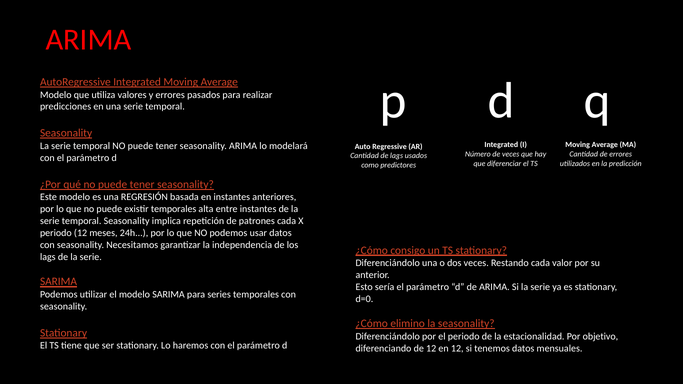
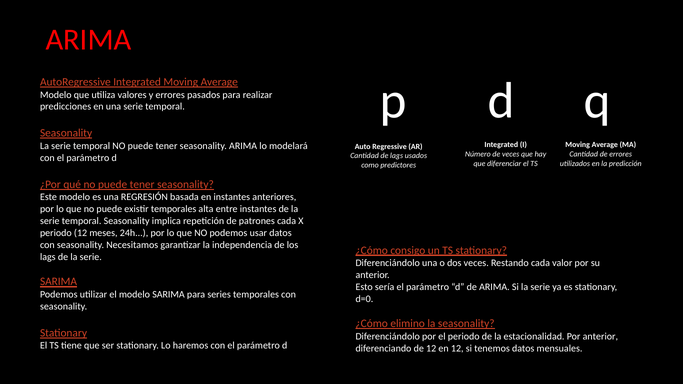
Por objetivo: objetivo -> anterior
